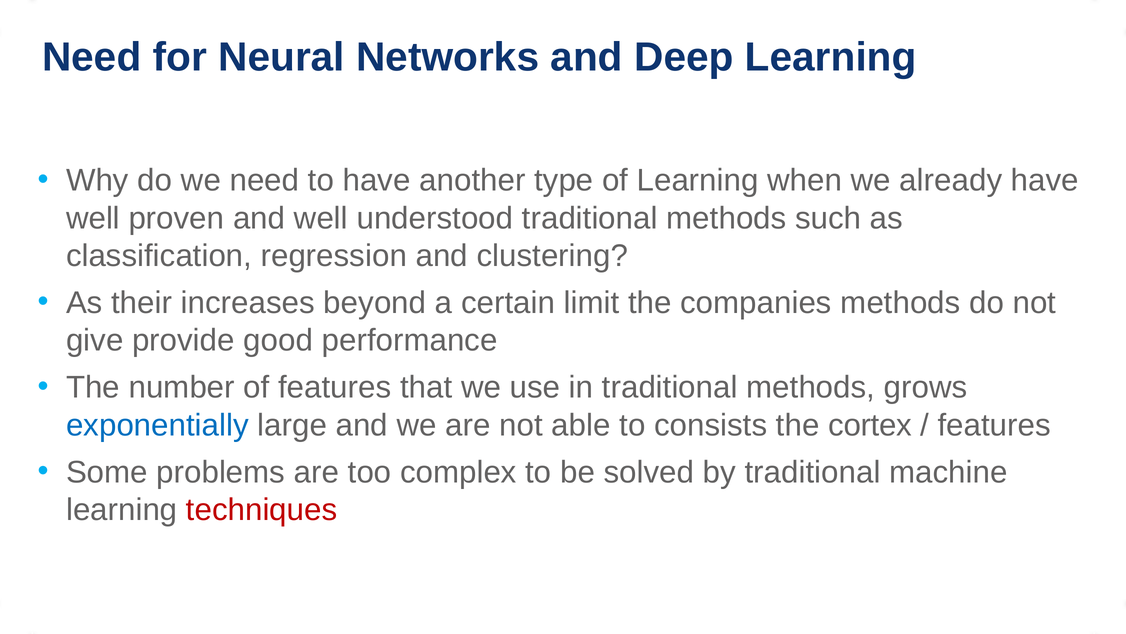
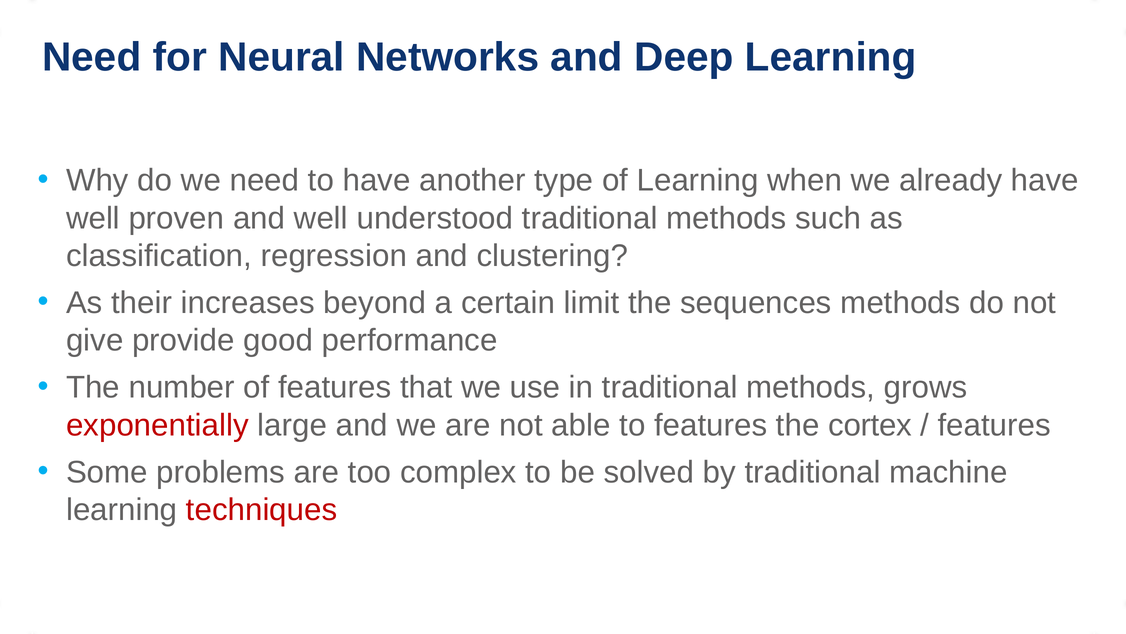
companies: companies -> sequences
exponentially colour: blue -> red
to consists: consists -> features
